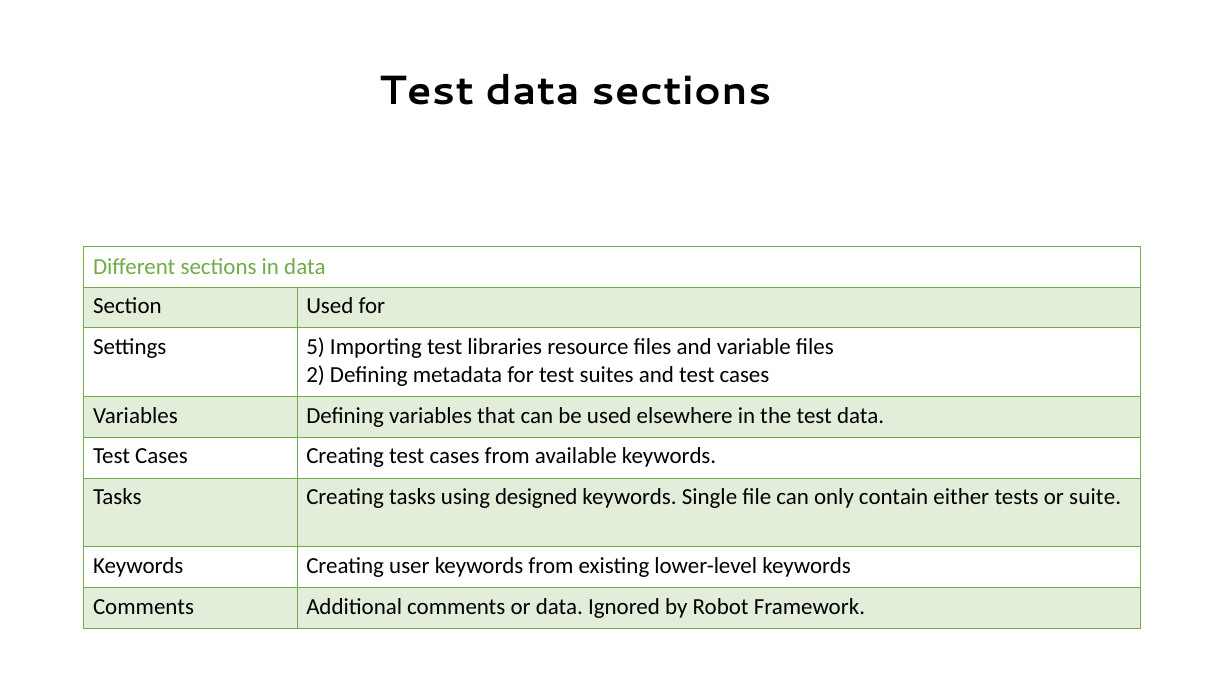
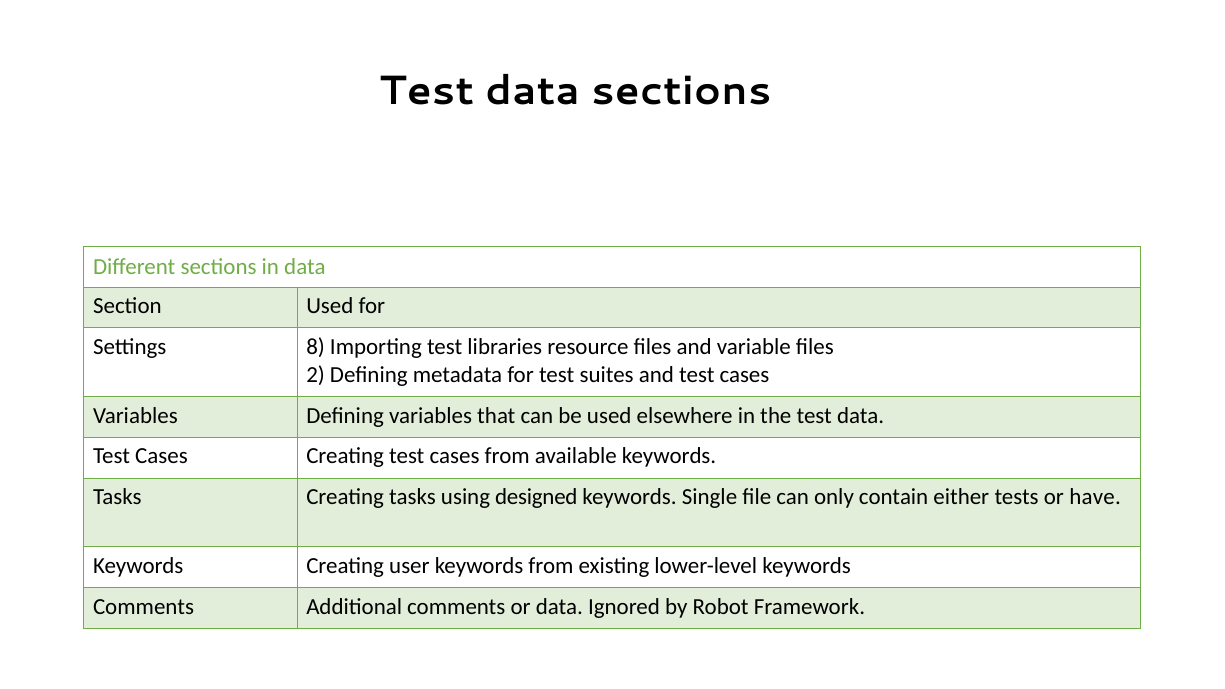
5: 5 -> 8
suite: suite -> have
